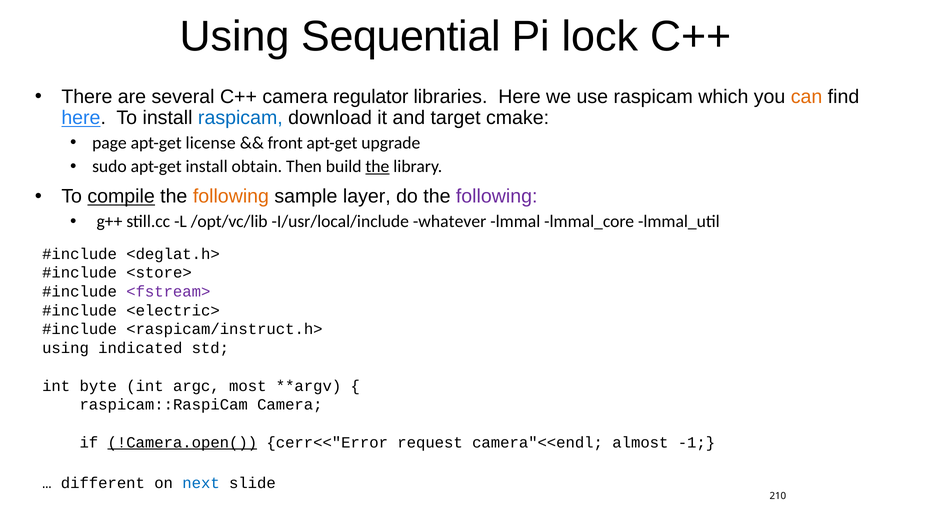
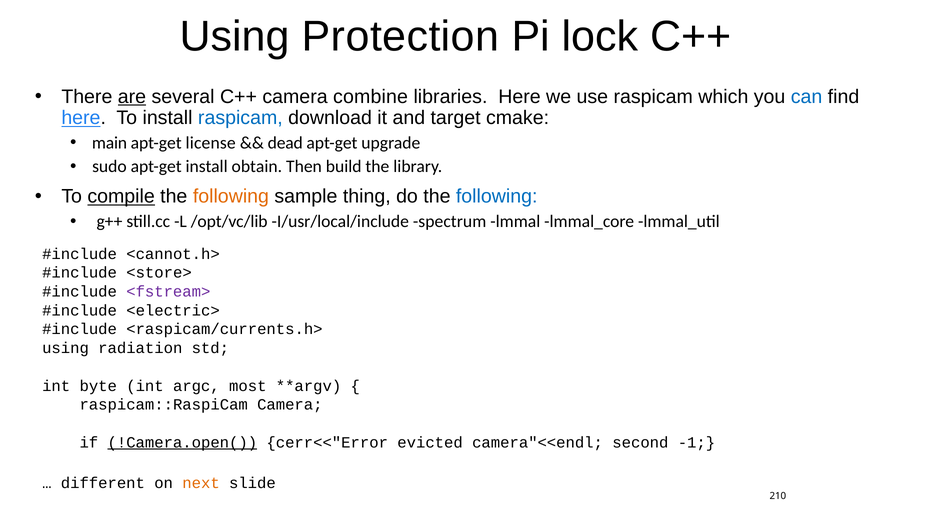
Sequential: Sequential -> Protection
are underline: none -> present
regulator: regulator -> combine
can colour: orange -> blue
page: page -> main
front: front -> dead
the at (377, 167) underline: present -> none
layer: layer -> thing
following at (497, 196) colour: purple -> blue
whatever: whatever -> spectrum
<deglat.h>: <deglat.h> -> <cannot.h>
<raspicam/instruct.h>: <raspicam/instruct.h> -> <raspicam/currents.h>
indicated: indicated -> radiation
request: request -> evicted
almost: almost -> second
next colour: blue -> orange
